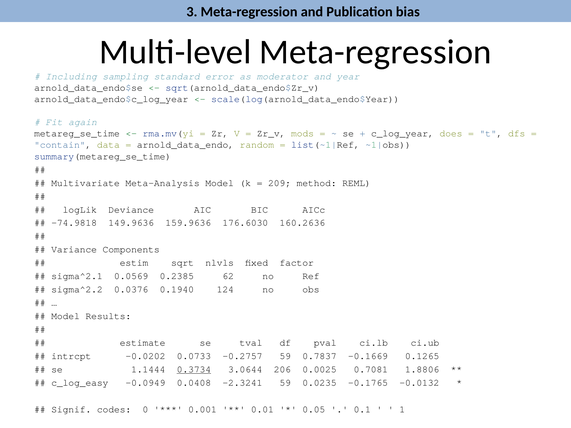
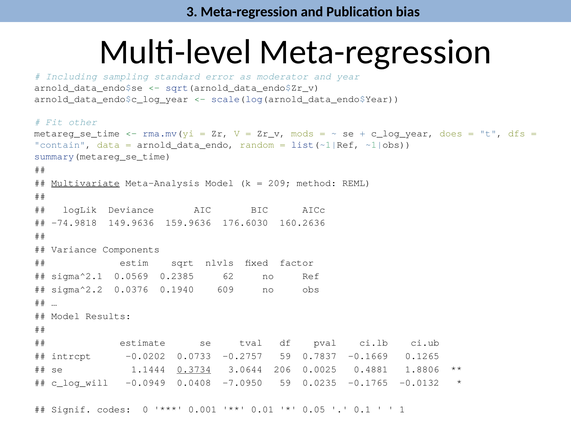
again: again -> other
Multivariate underline: none -> present
124: 124 -> 609
0.7081: 0.7081 -> 0.4881
c_log_easy: c_log_easy -> c_log_will
-2.3241: -2.3241 -> -7.0950
